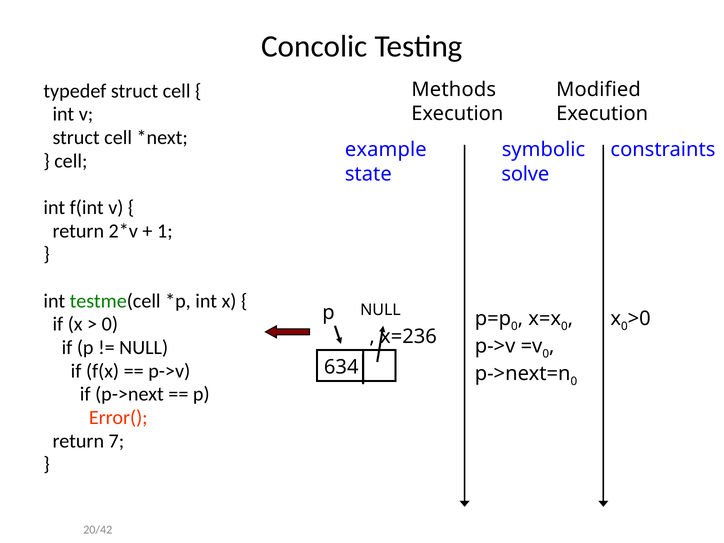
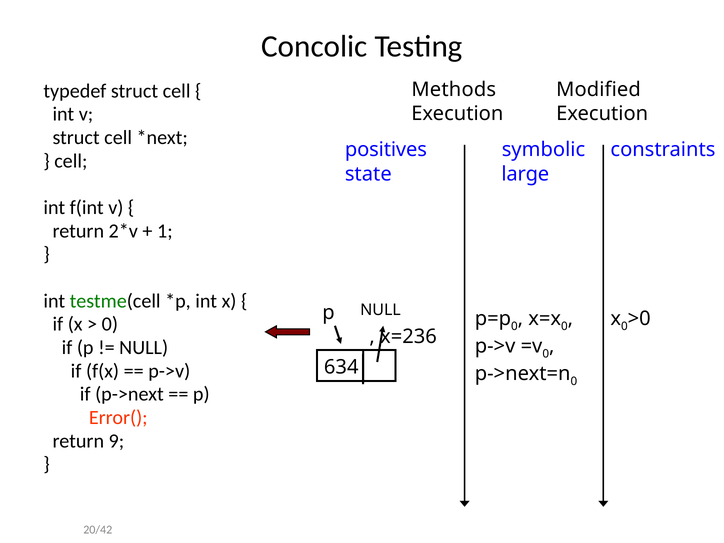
example: example -> positives
solve: solve -> large
7: 7 -> 9
